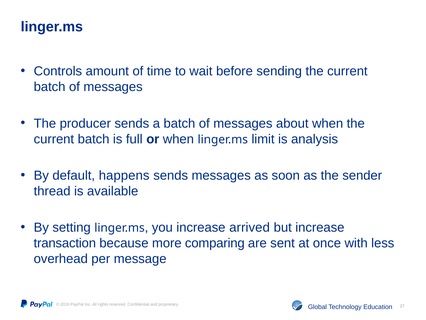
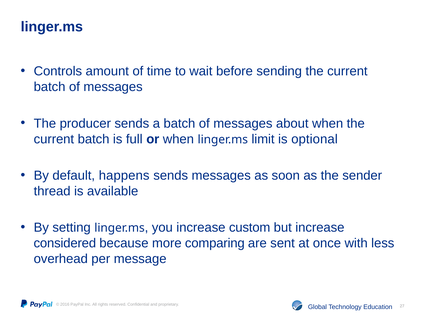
analysis: analysis -> optional
arrived: arrived -> custom
transaction: transaction -> considered
